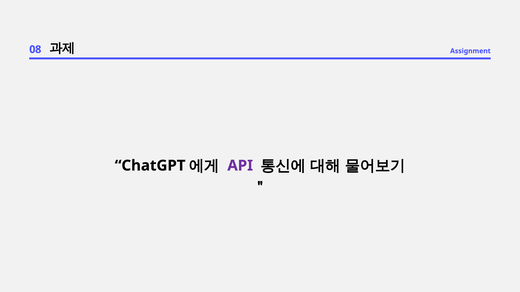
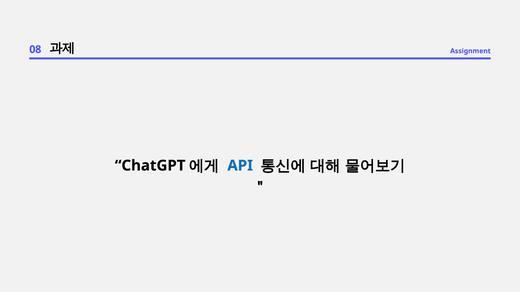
API colour: purple -> blue
